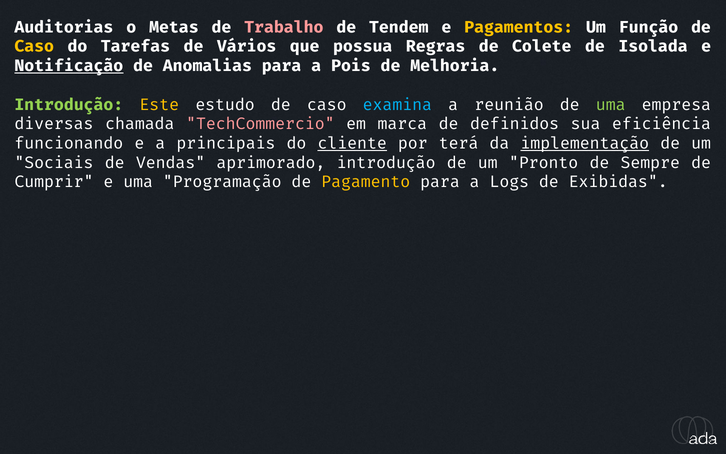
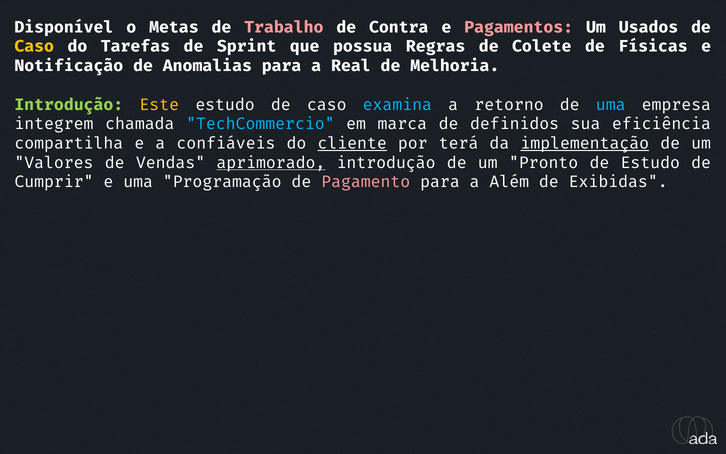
Auditorias: Auditorias -> Disponível
Tendem: Tendem -> Contra
Pagamentos colour: yellow -> pink
Função: Função -> Usados
Vários: Vários -> Sprint
Isolada: Isolada -> Físicas
Notificação underline: present -> none
Pois: Pois -> Real
reunião: reunião -> retorno
uma at (611, 105) colour: light green -> light blue
diversas: diversas -> integrem
TechCommercio colour: pink -> light blue
funcionando: funcionando -> compartilha
principais: principais -> confiáveis
Sociais: Sociais -> Valores
aprimorado underline: none -> present
de Sempre: Sempre -> Estudo
Pagamento colour: yellow -> pink
Logs: Logs -> Além
